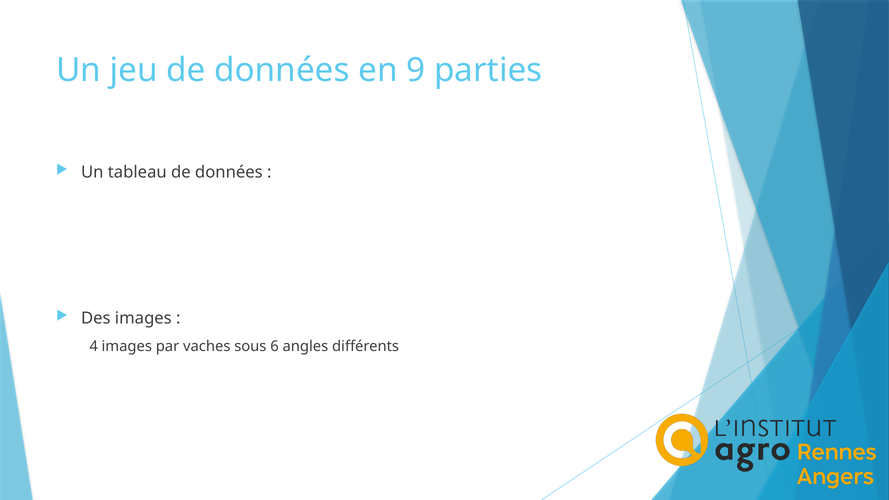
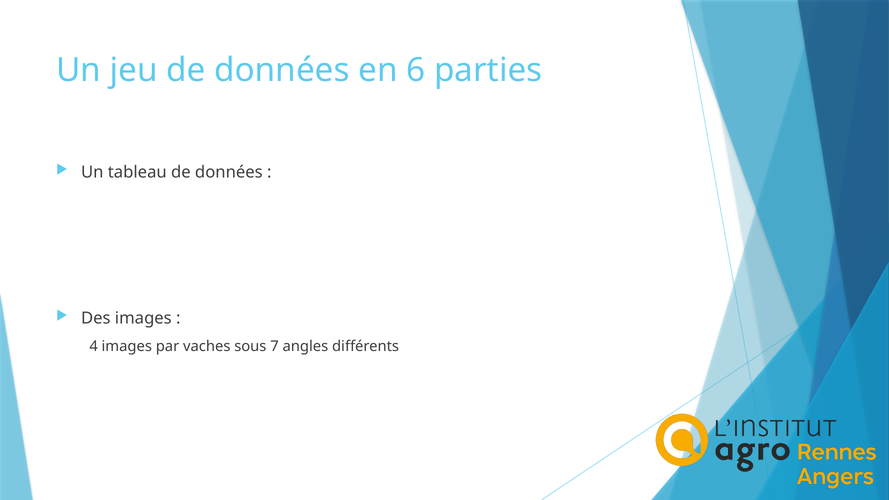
9: 9 -> 6
6: 6 -> 7
